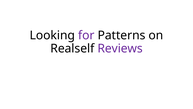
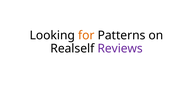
for colour: purple -> orange
